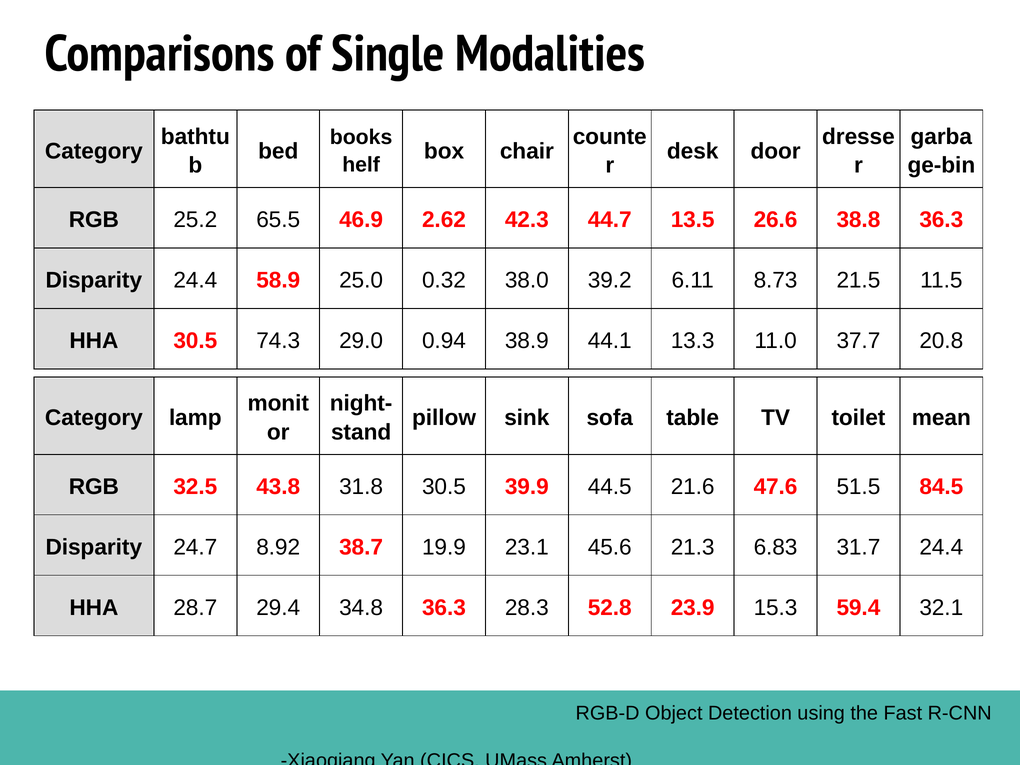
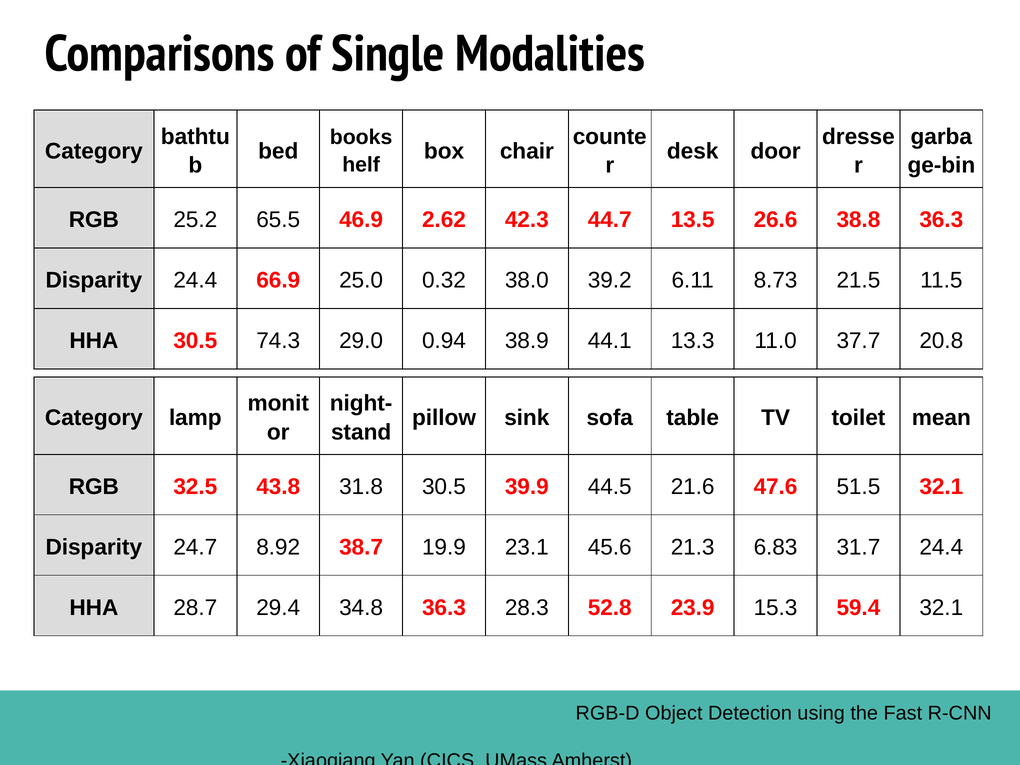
58.9: 58.9 -> 66.9
51.5 84.5: 84.5 -> 32.1
